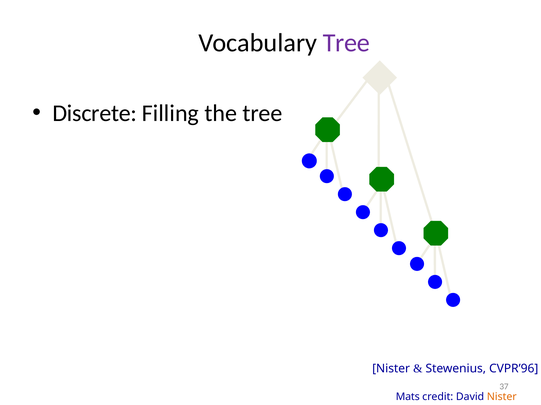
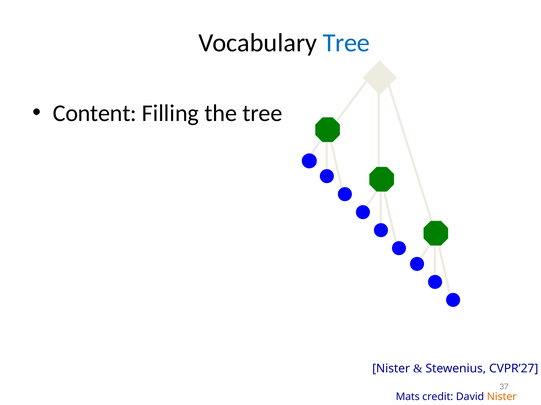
Tree at (346, 43) colour: purple -> blue
Discrete: Discrete -> Content
CVPR’96: CVPR’96 -> CVPR’27
